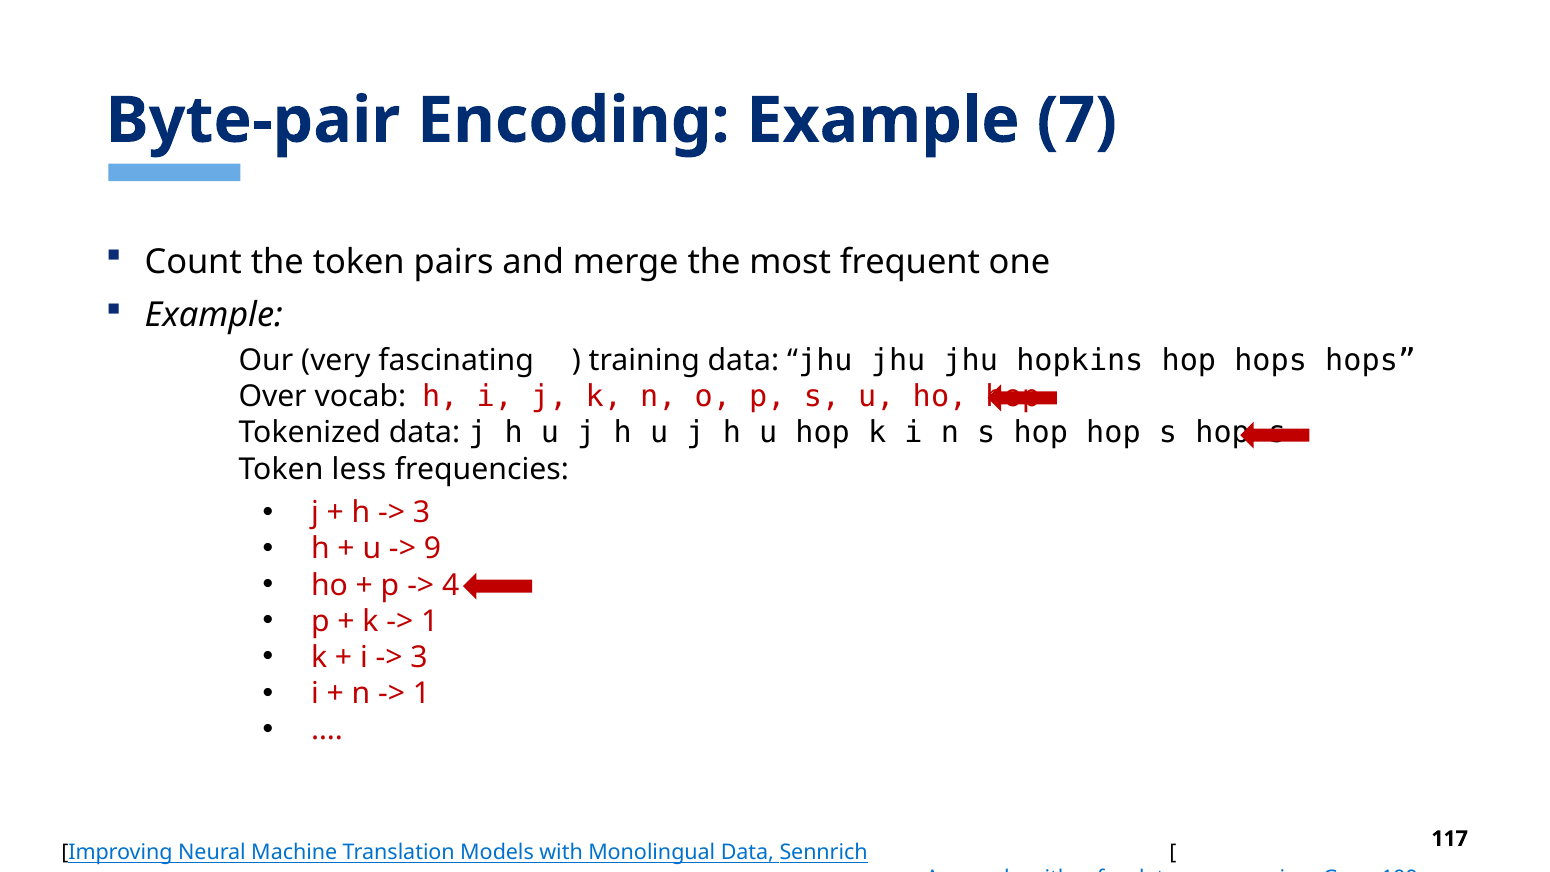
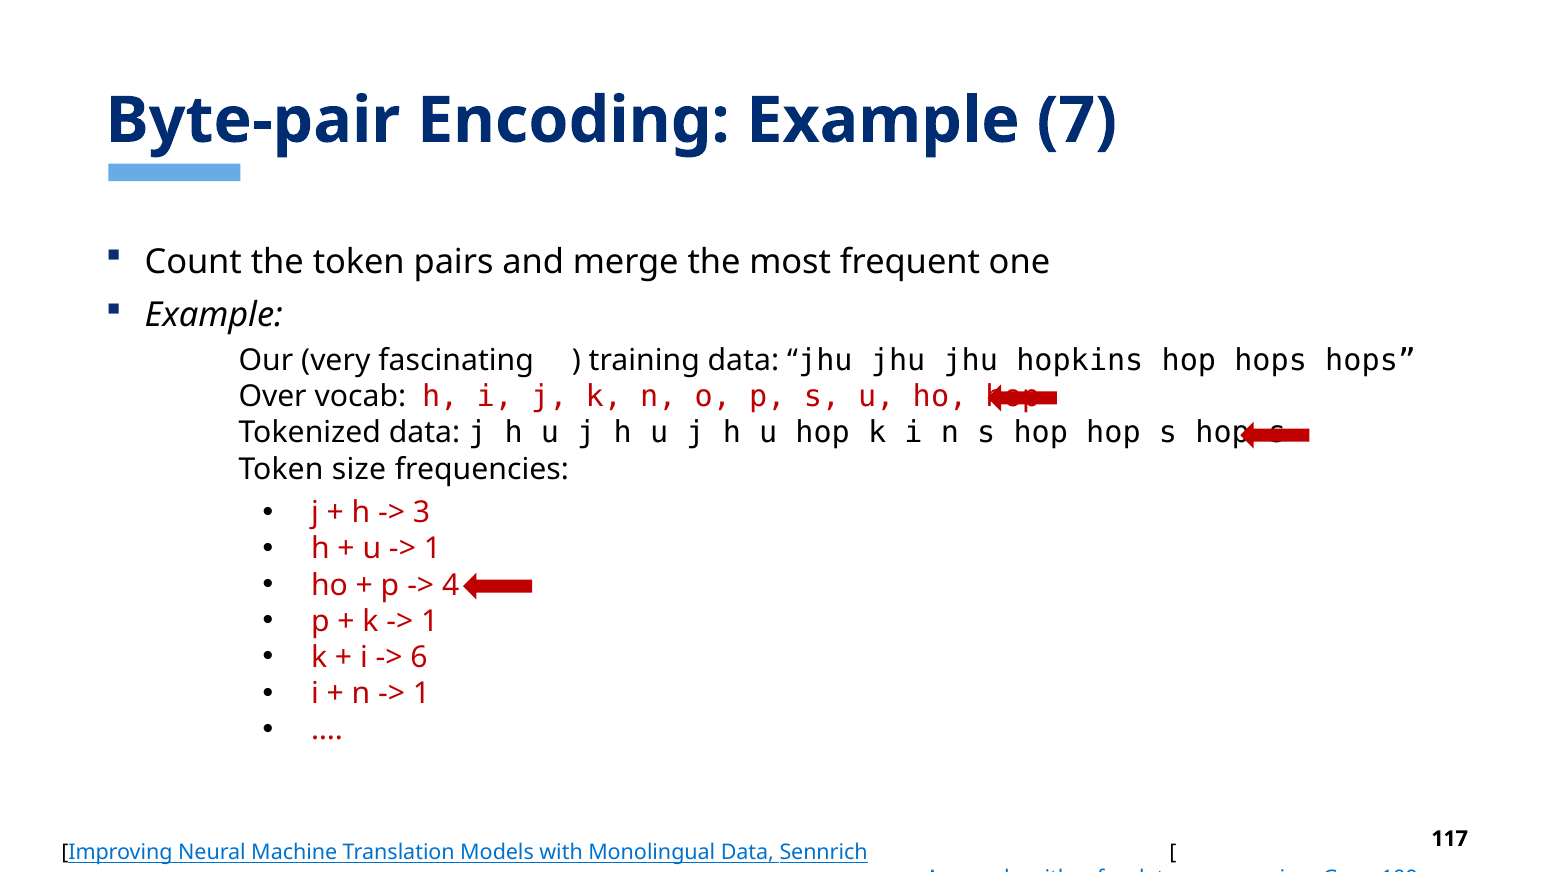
less: less -> size
9 at (432, 549): 9 -> 1
3 at (419, 657): 3 -> 6
